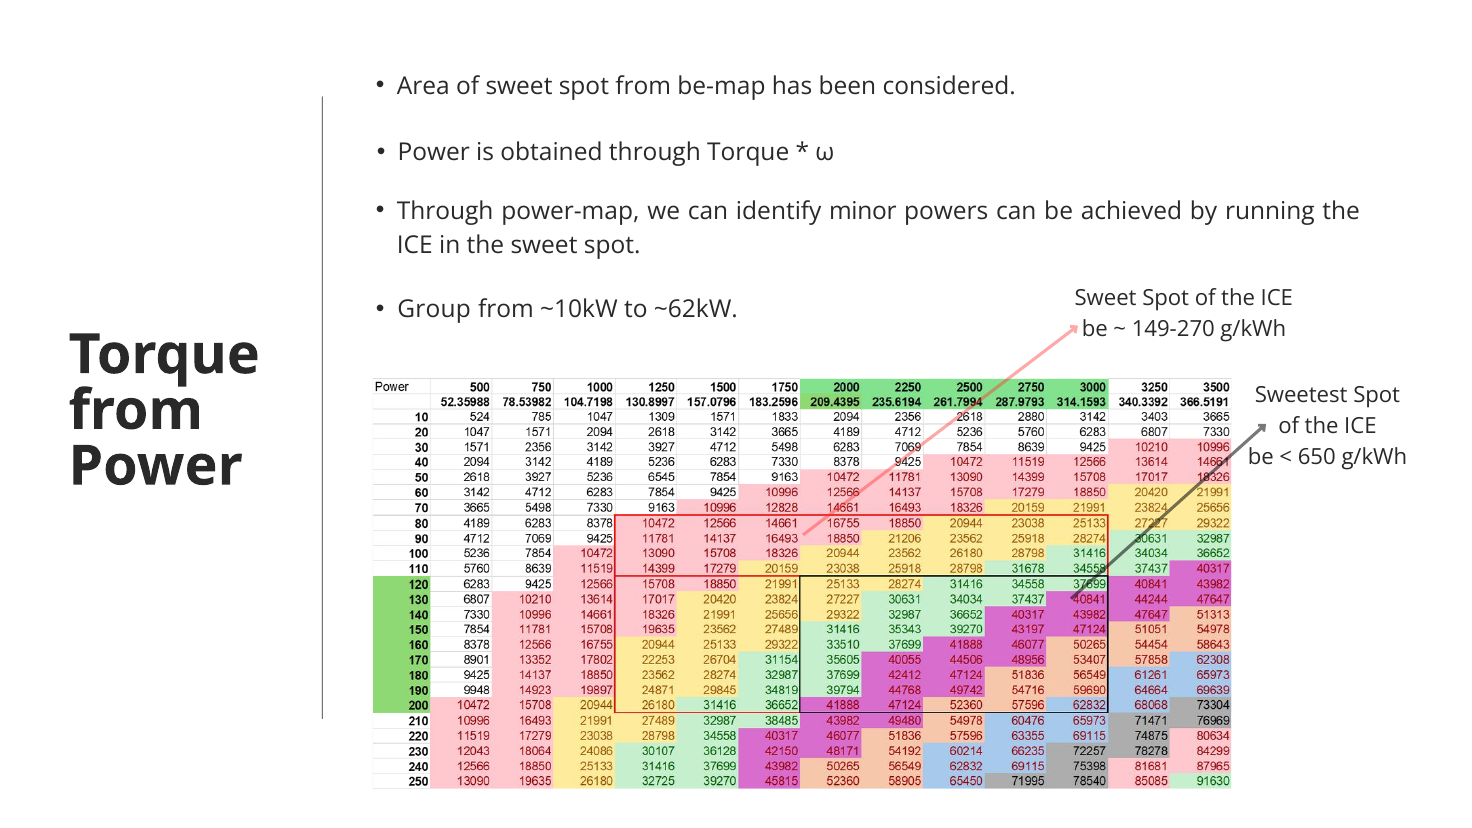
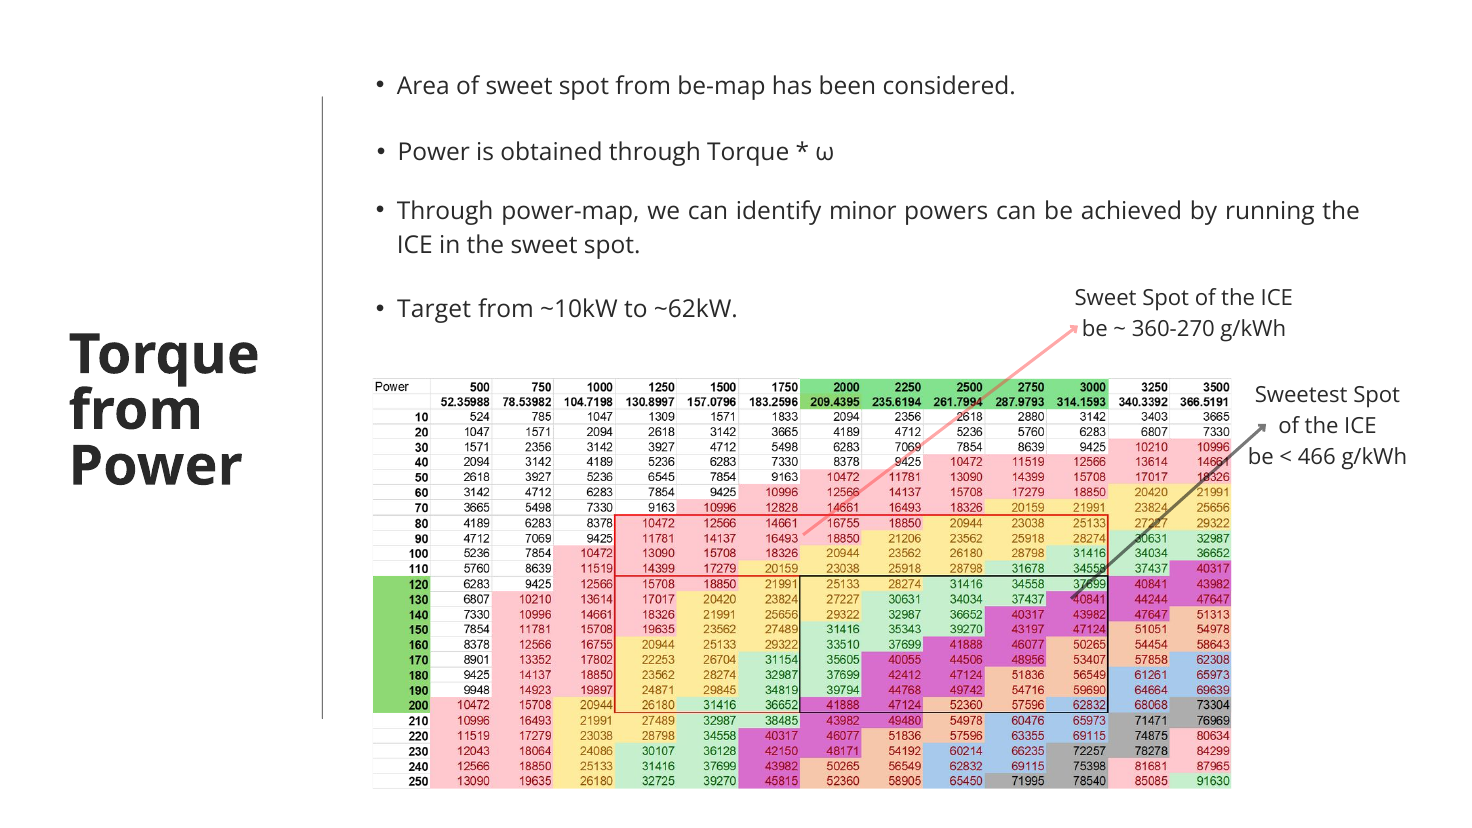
Group: Group -> Target
149-270: 149-270 -> 360-270
650: 650 -> 466
